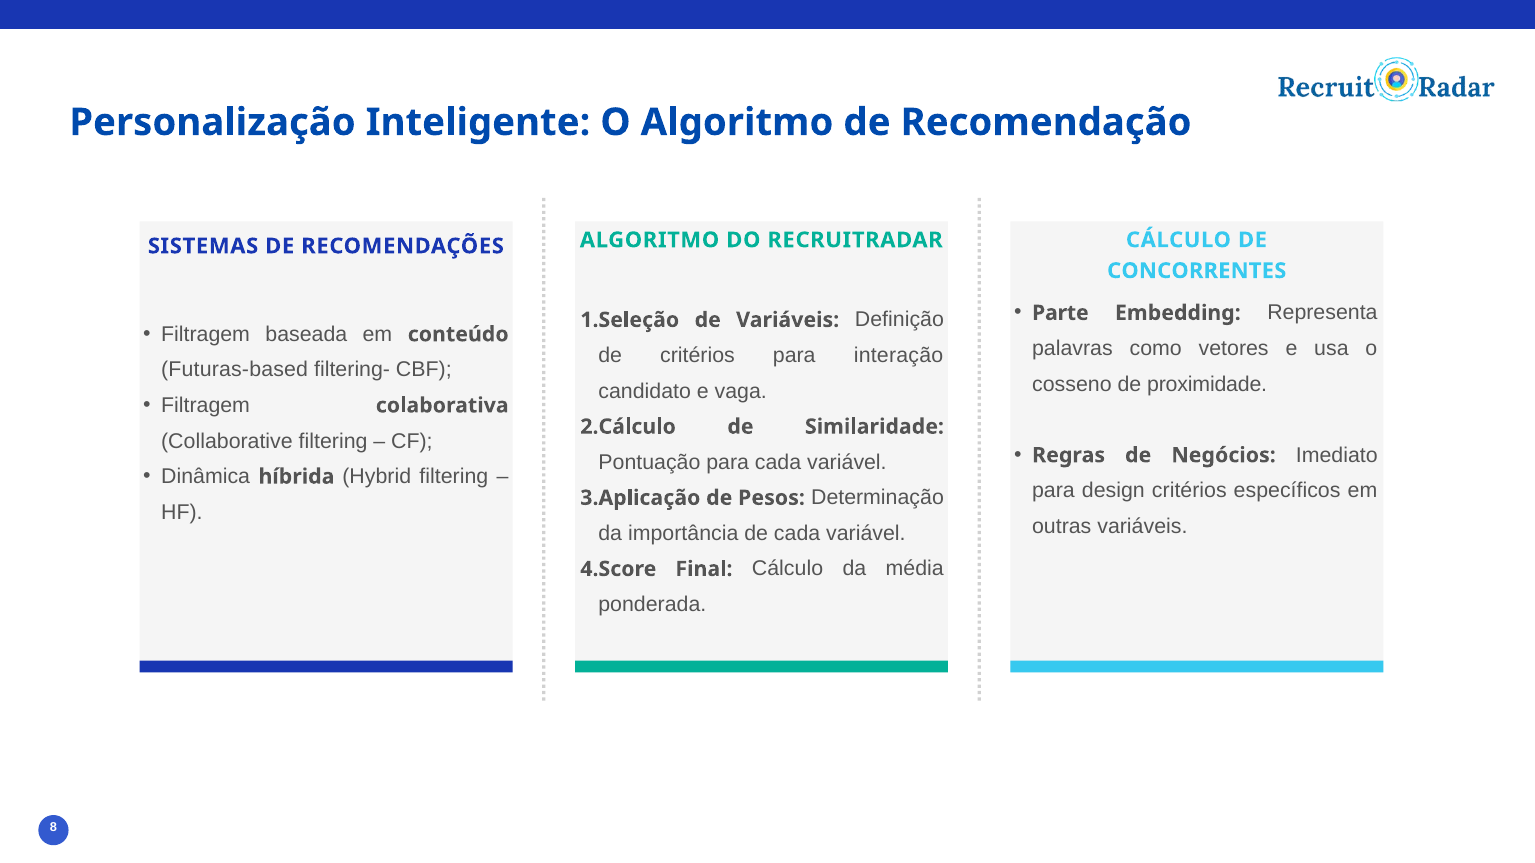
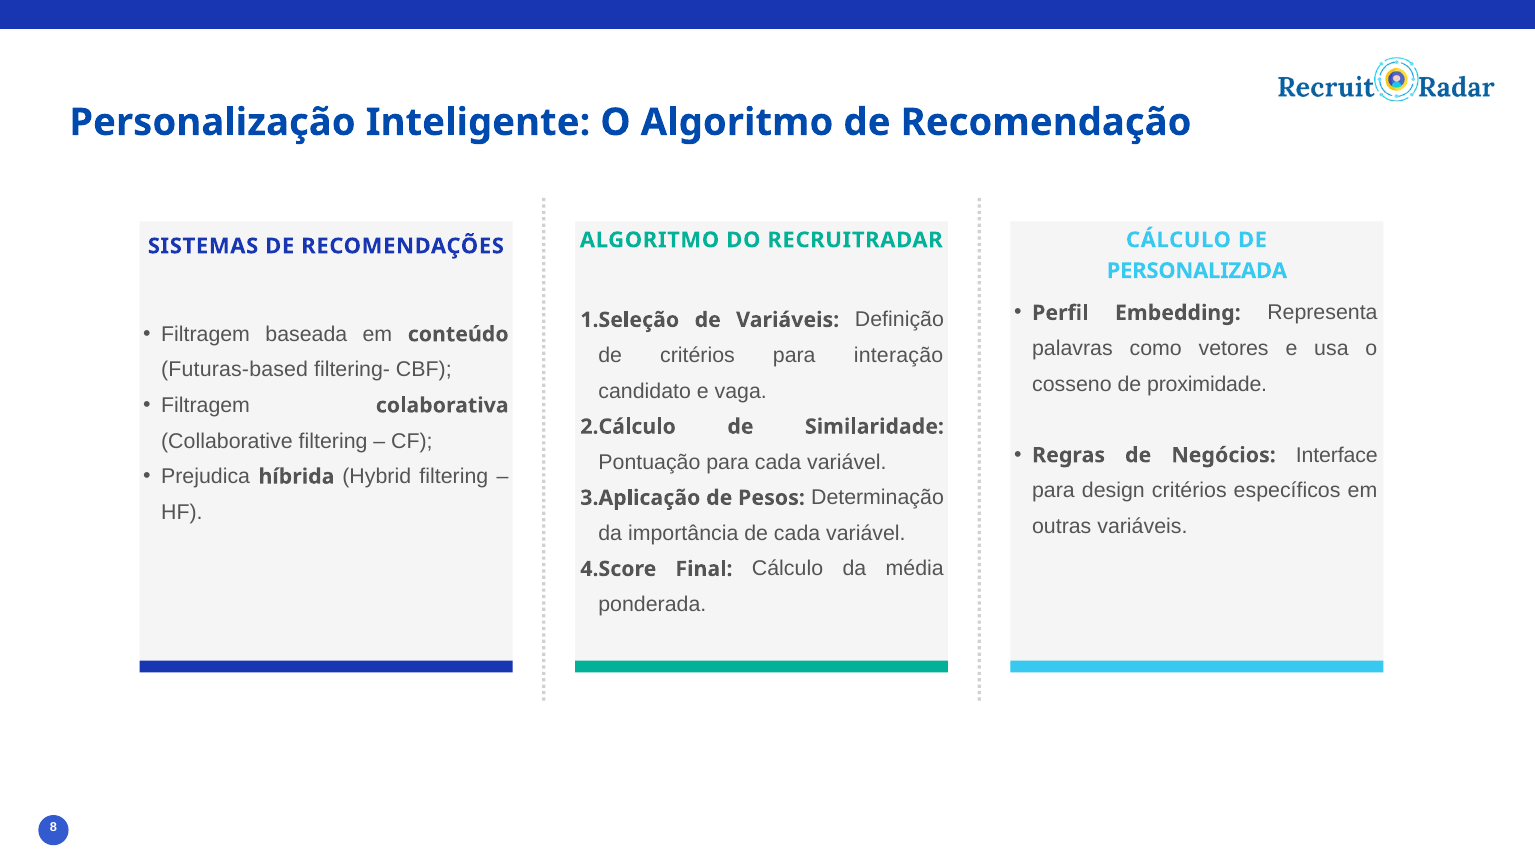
CONCORRENTES: CONCORRENTES -> PERSONALIZADA
Parte: Parte -> Perfil
Imediato: Imediato -> Interface
Dinâmica: Dinâmica -> Prejudica
